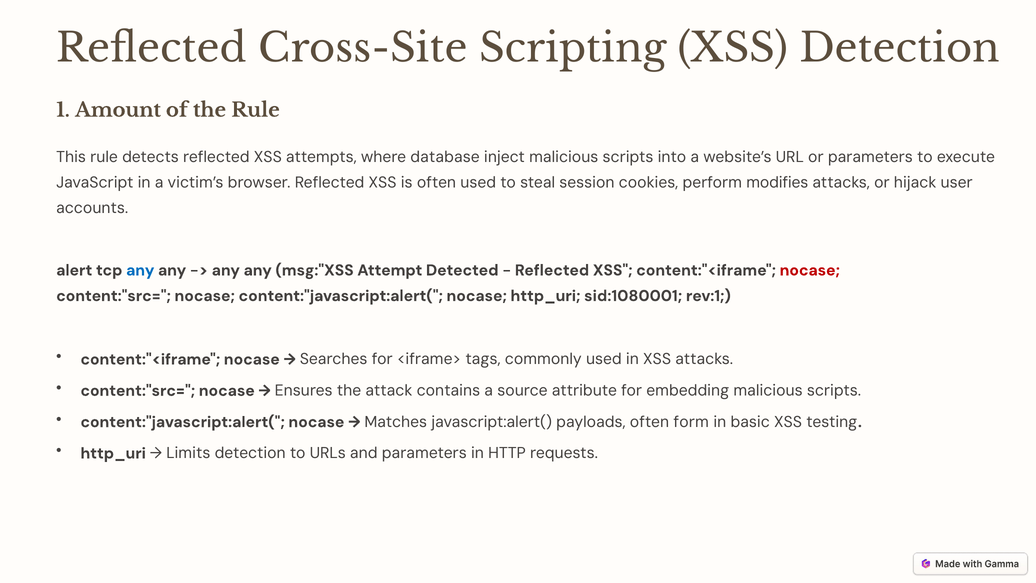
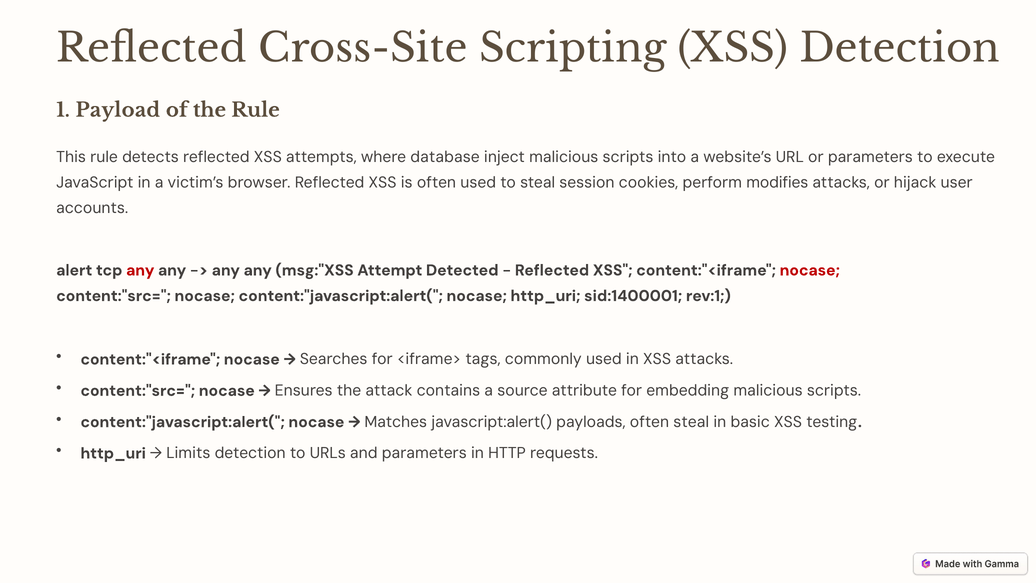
Amount: Amount -> Payload
any at (140, 270) colour: blue -> red
sid:1080001: sid:1080001 -> sid:1400001
often form: form -> steal
